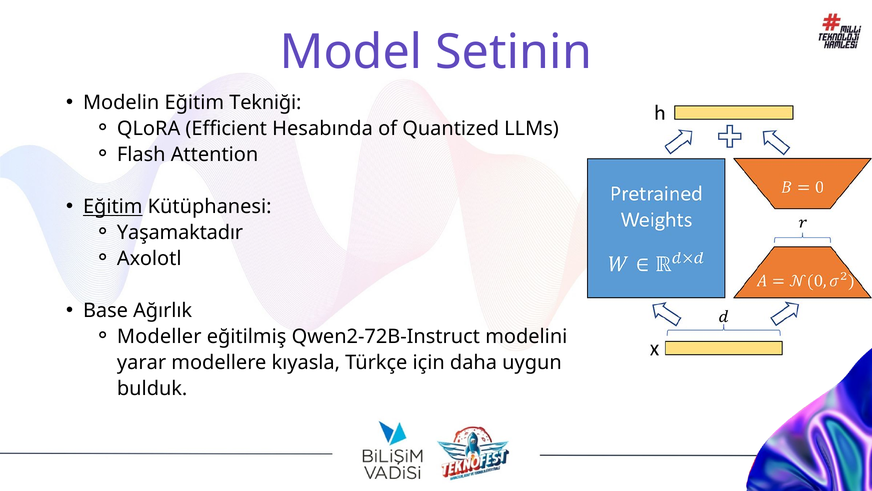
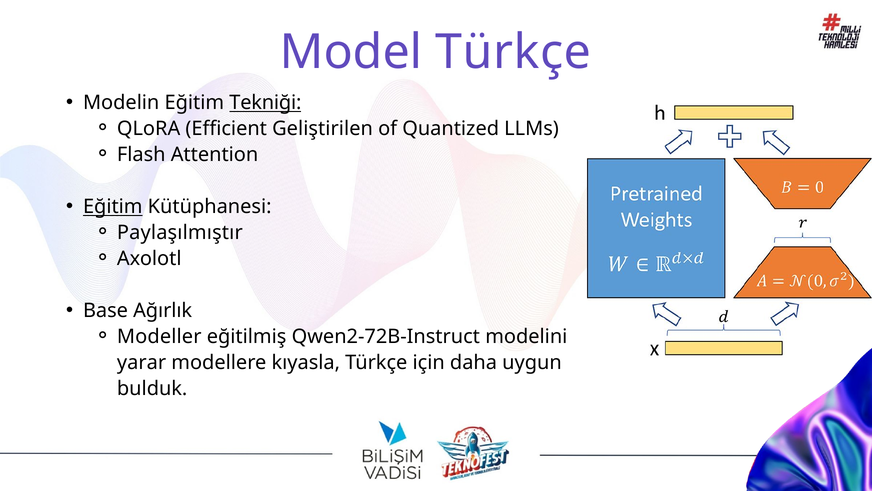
Model Setinin: Setinin -> Türkçe
Tekniği underline: none -> present
Hesabında: Hesabında -> Geliştirilen
Yaşamaktadır: Yaşamaktadır -> Paylaşılmıştır
